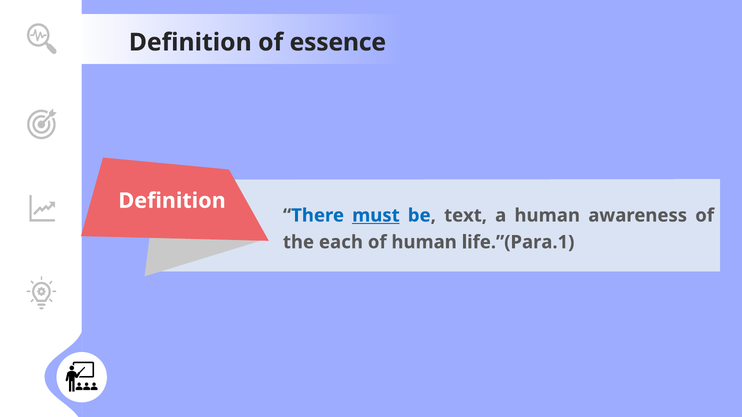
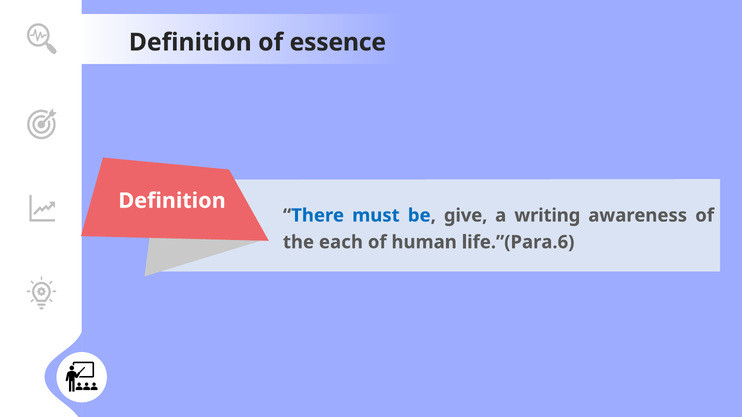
must underline: present -> none
text: text -> give
a human: human -> writing
life.”(Para.1: life.”(Para.1 -> life.”(Para.6
